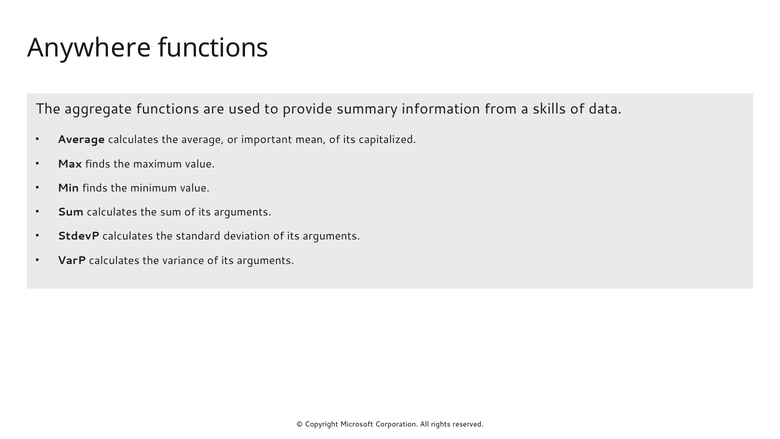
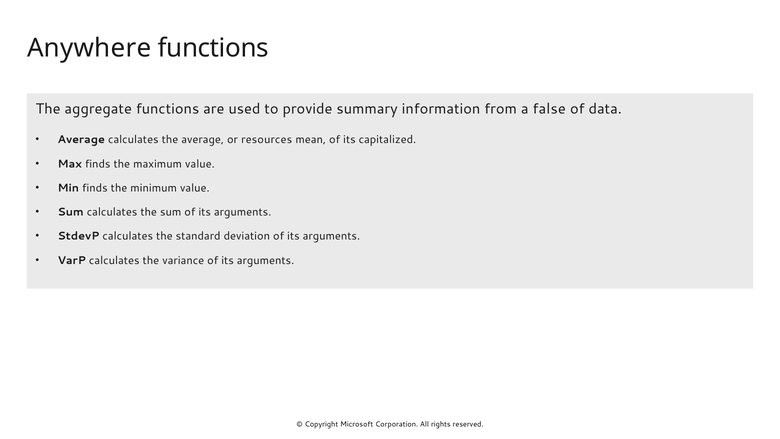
skills: skills -> false
important: important -> resources
